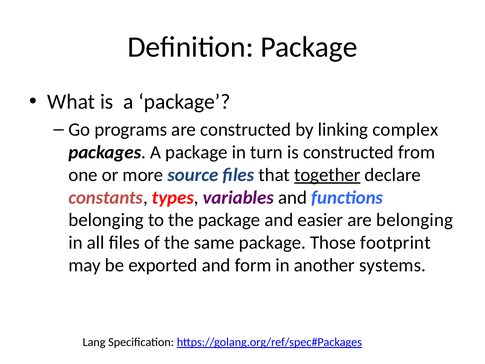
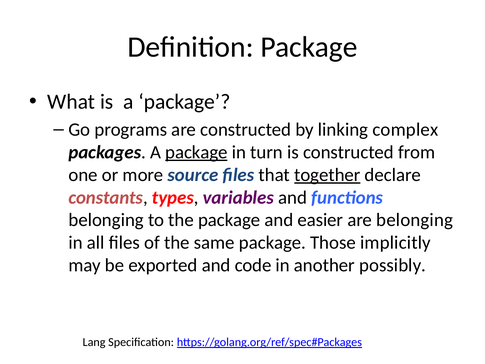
package at (196, 152) underline: none -> present
footprint: footprint -> implicitly
form: form -> code
systems: systems -> possibly
